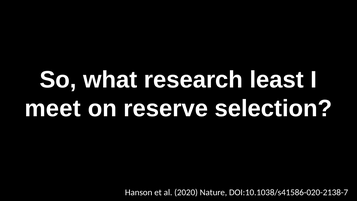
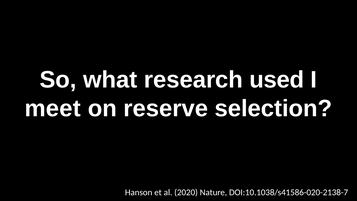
least: least -> used
